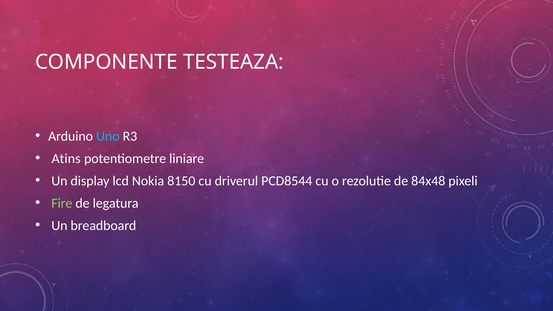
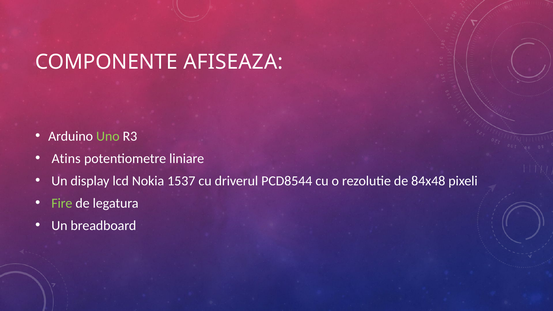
TESTEAZA: TESTEAZA -> AFISEAZA
Uno colour: light blue -> light green
8150: 8150 -> 1537
